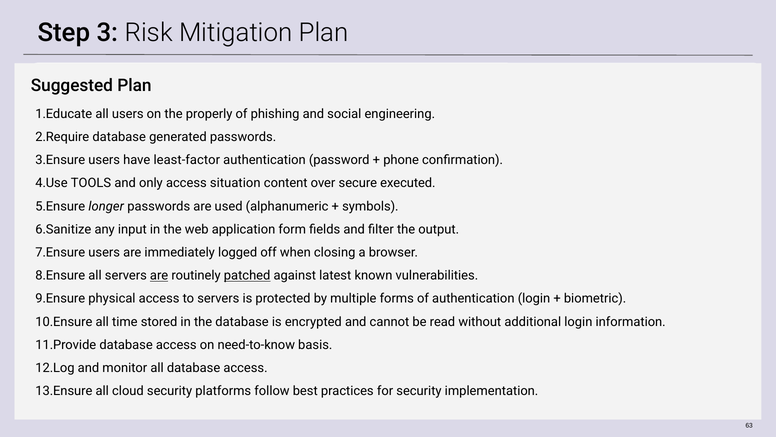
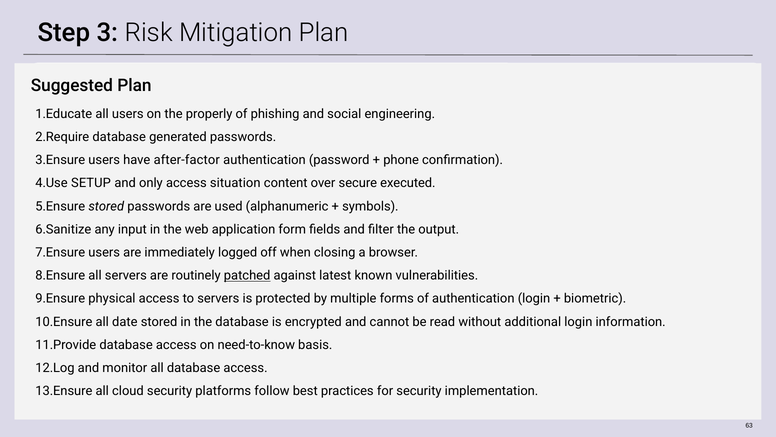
least-factor: least-factor -> after-factor
TOOLS: TOOLS -> SETUP
longer at (106, 206): longer -> stored
are at (159, 275) underline: present -> none
time: time -> date
